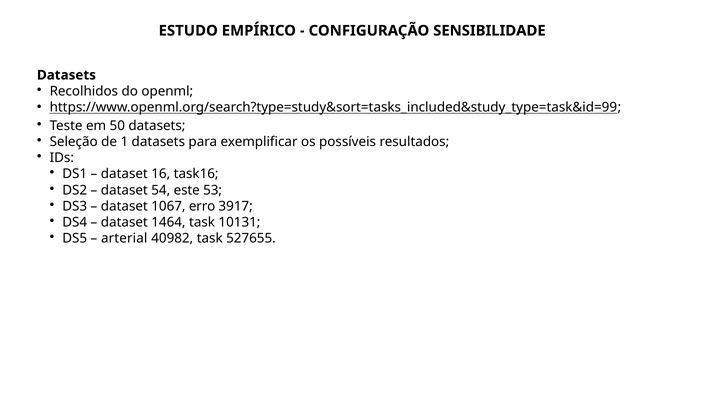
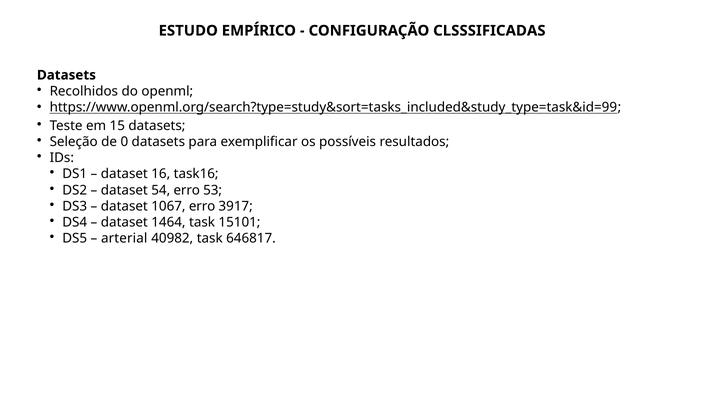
SENSIBILIDADE: SENSIBILIDADE -> CLSSSIFICADAS
50: 50 -> 15
1: 1 -> 0
54 este: este -> erro
10131: 10131 -> 15101
527655: 527655 -> 646817
